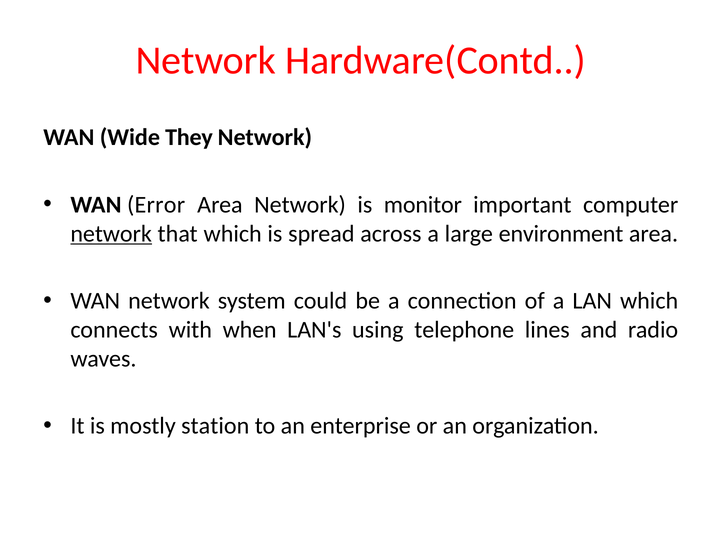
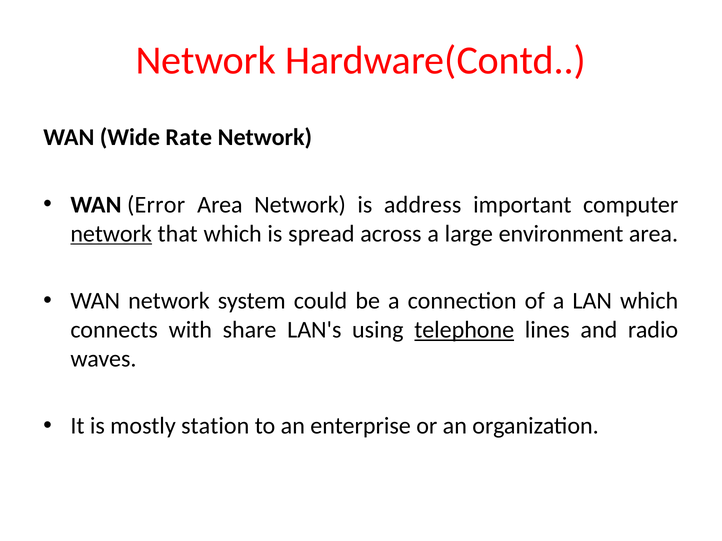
They: They -> Rate
monitor: monitor -> address
when: when -> share
telephone underline: none -> present
